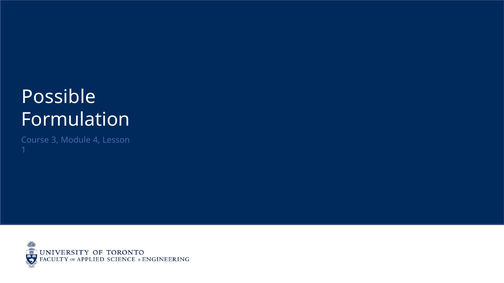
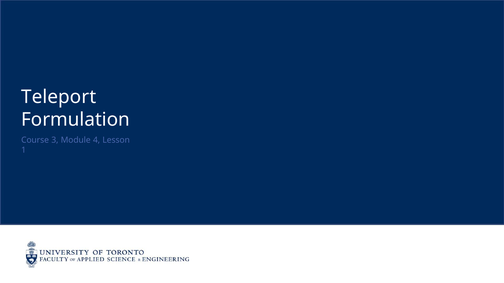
Possible: Possible -> Teleport
